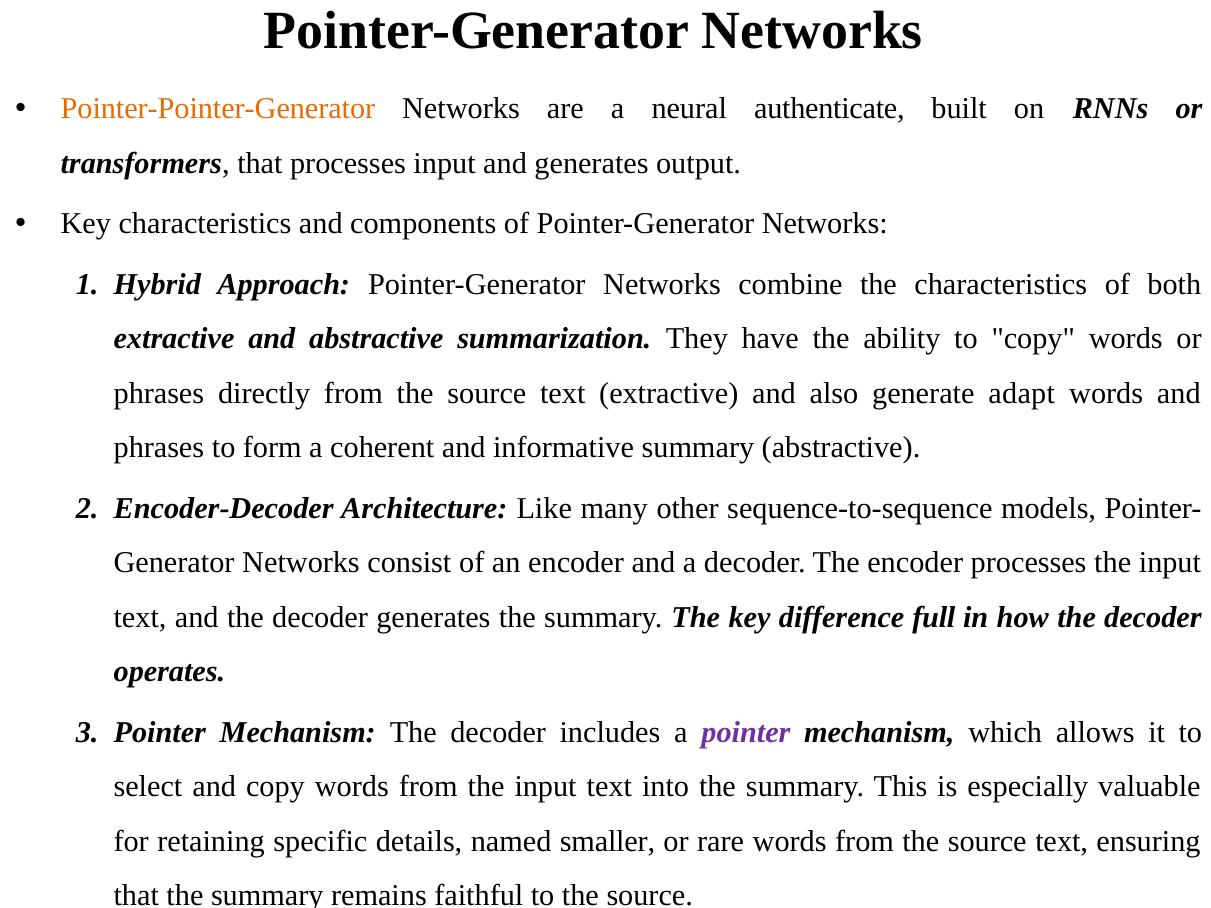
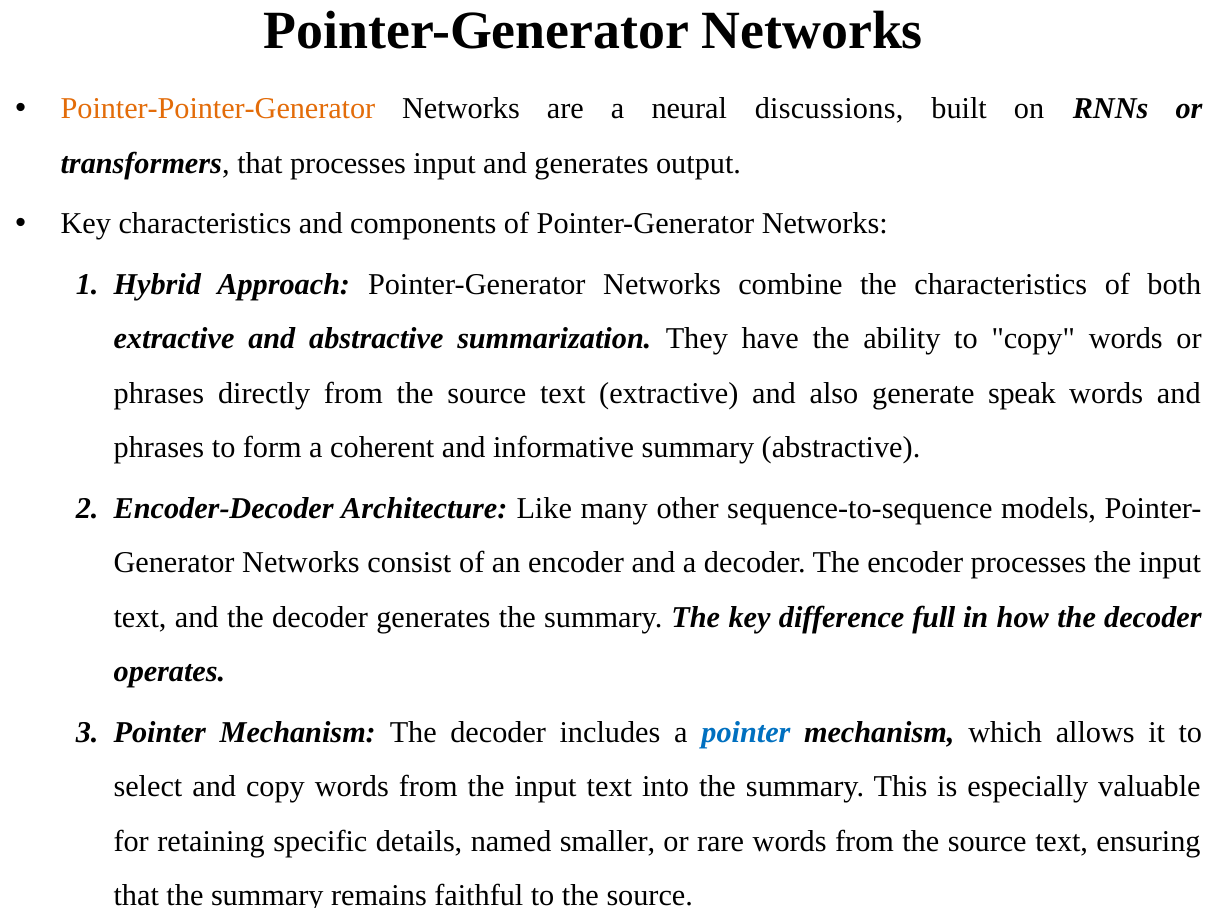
authenticate: authenticate -> discussions
adapt: adapt -> speak
pointer at (746, 733) colour: purple -> blue
